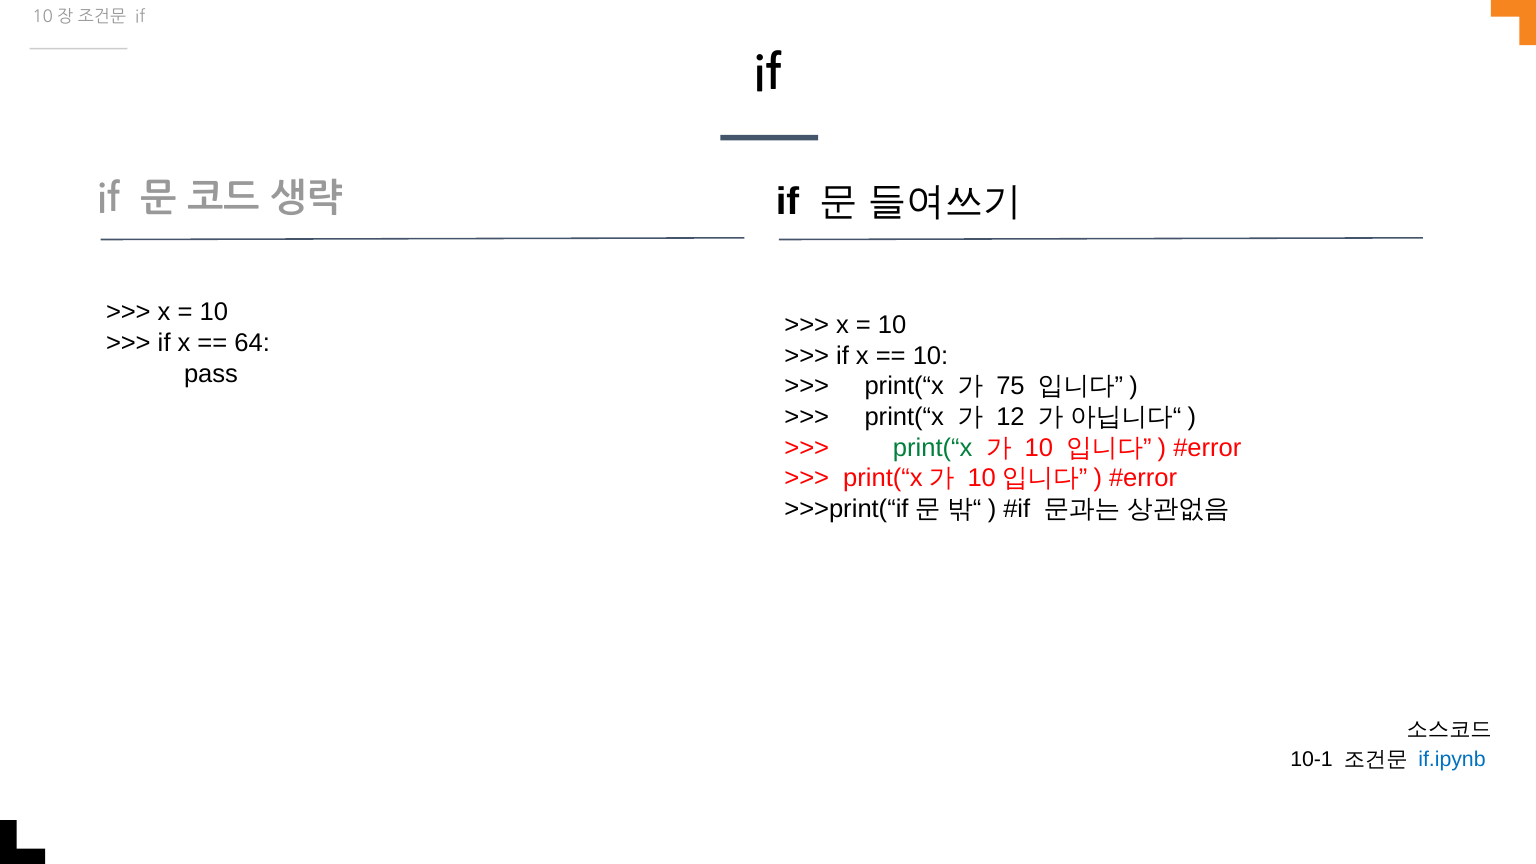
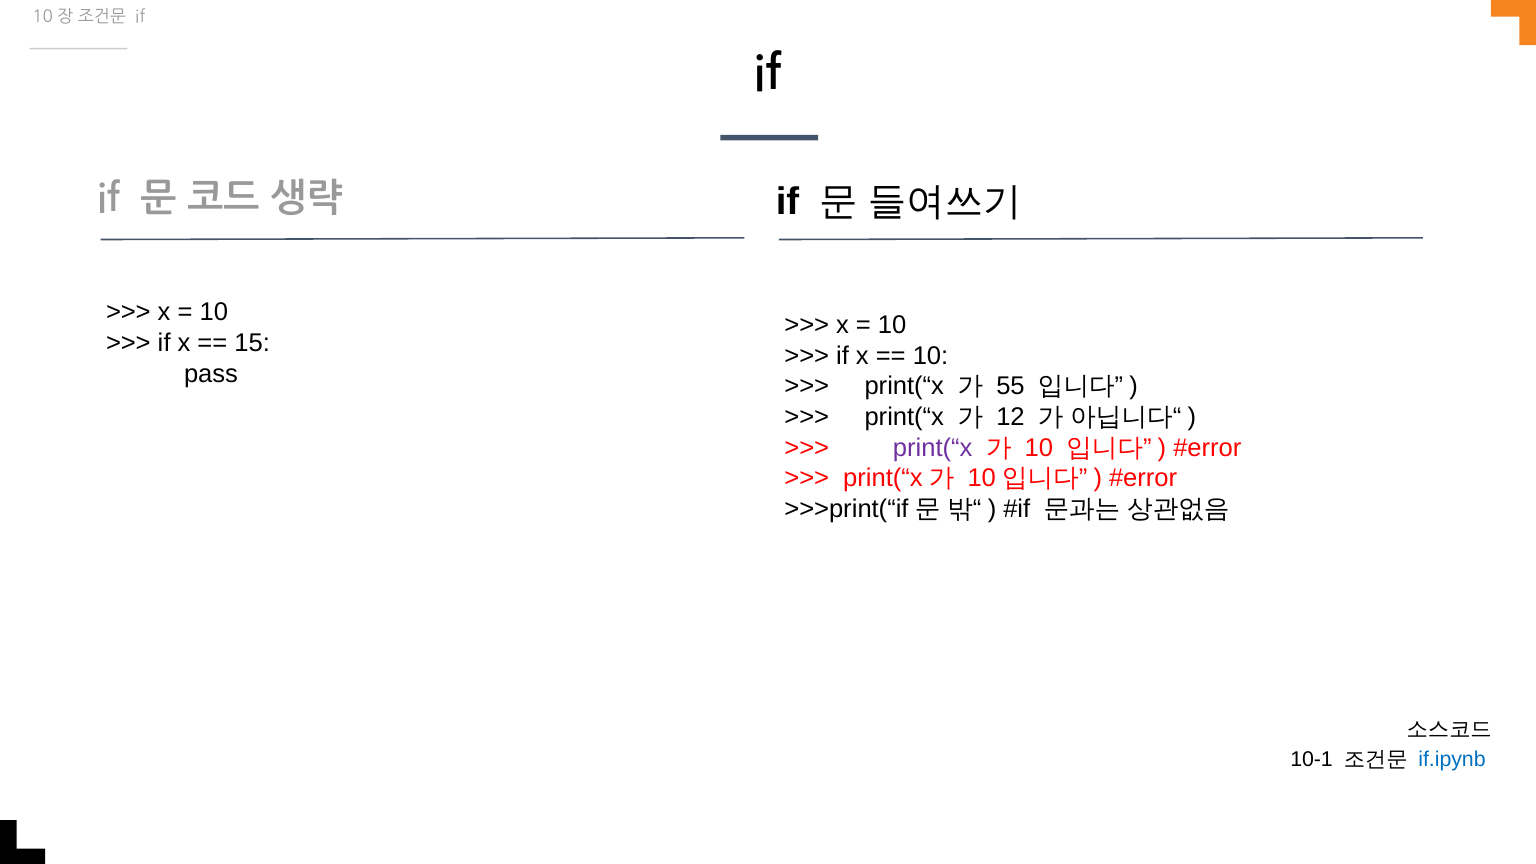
64: 64 -> 15
75: 75 -> 55
print(“x at (933, 448) colour: green -> purple
